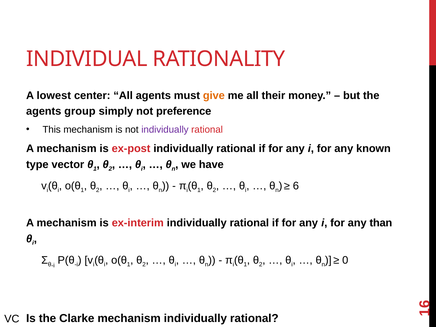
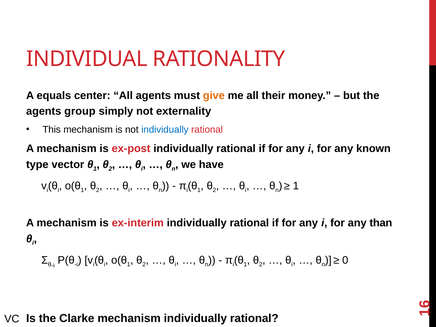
lowest: lowest -> equals
preference: preference -> externality
individually at (165, 130) colour: purple -> blue
6 at (296, 186): 6 -> 1
